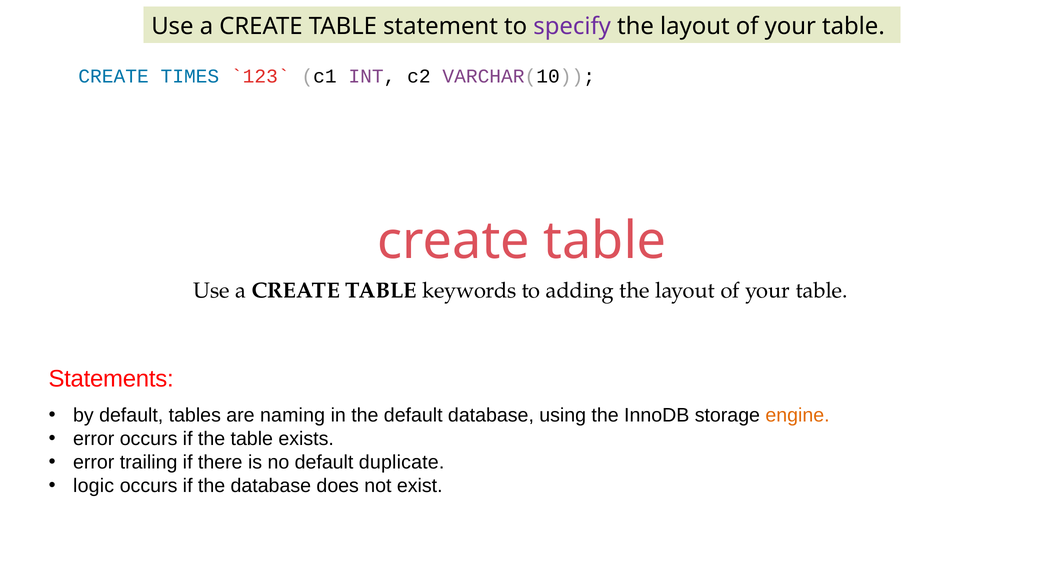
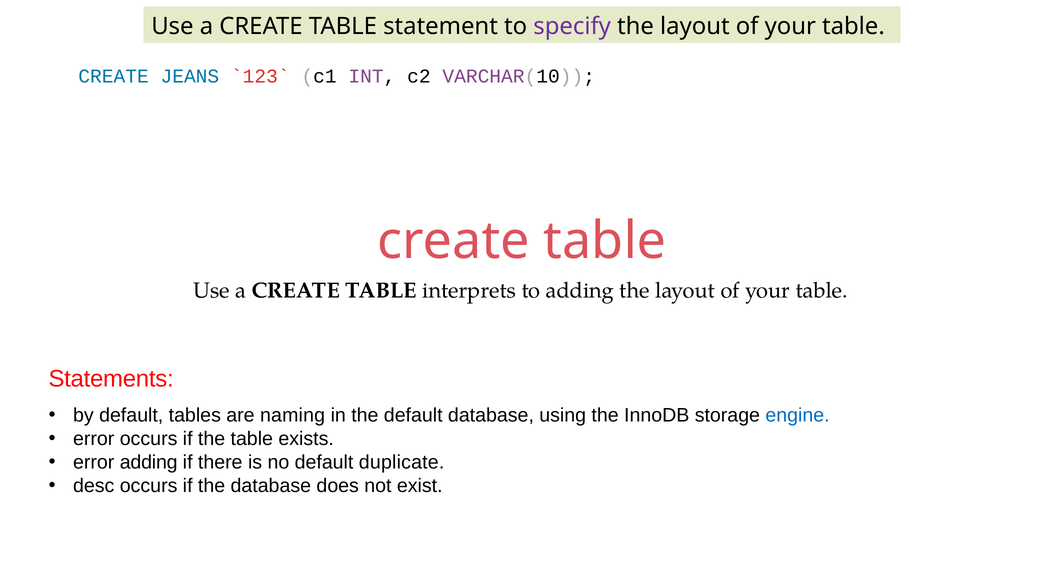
TIMES: TIMES -> JEANS
keywords: keywords -> interprets
engine colour: orange -> blue
error trailing: trailing -> adding
logic: logic -> desc
